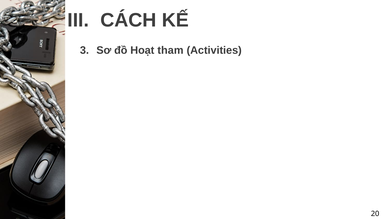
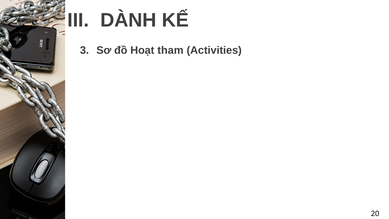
CÁCH: CÁCH -> DÀNH
